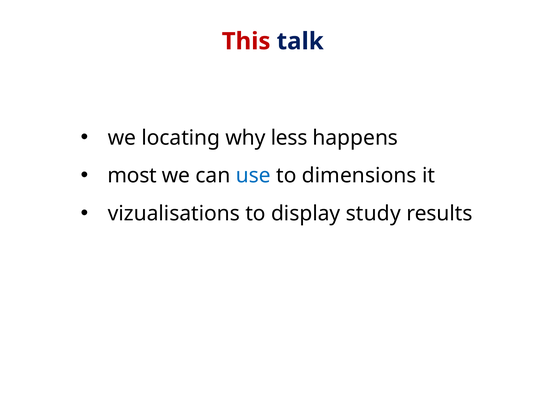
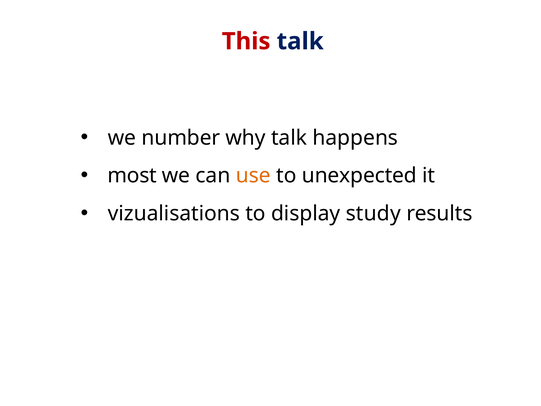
locating: locating -> number
why less: less -> talk
use colour: blue -> orange
dimensions: dimensions -> unexpected
